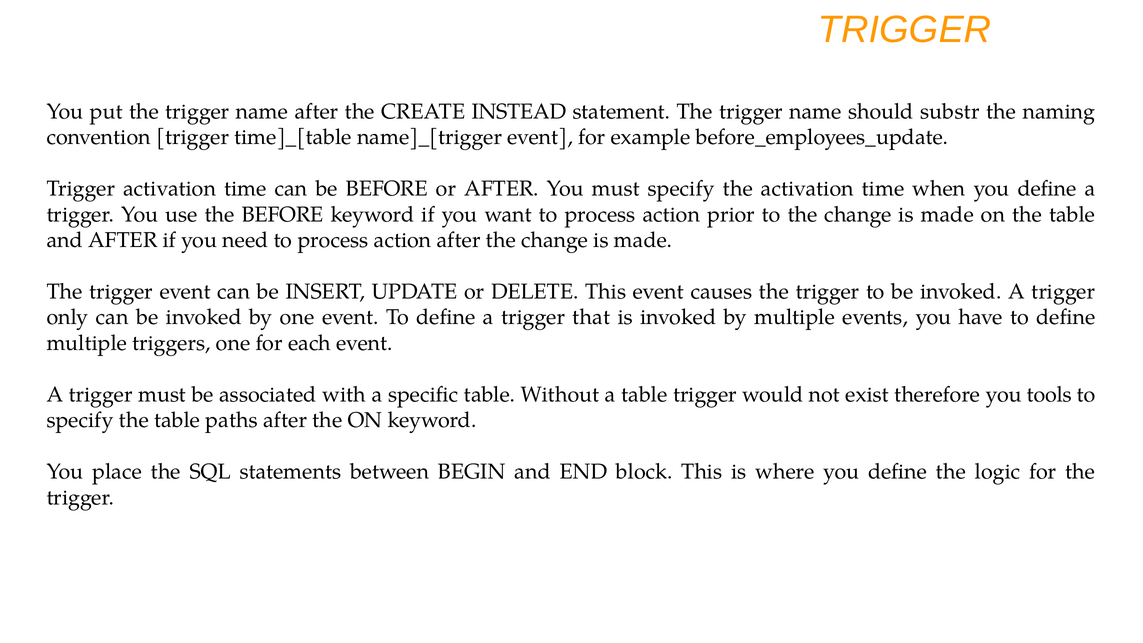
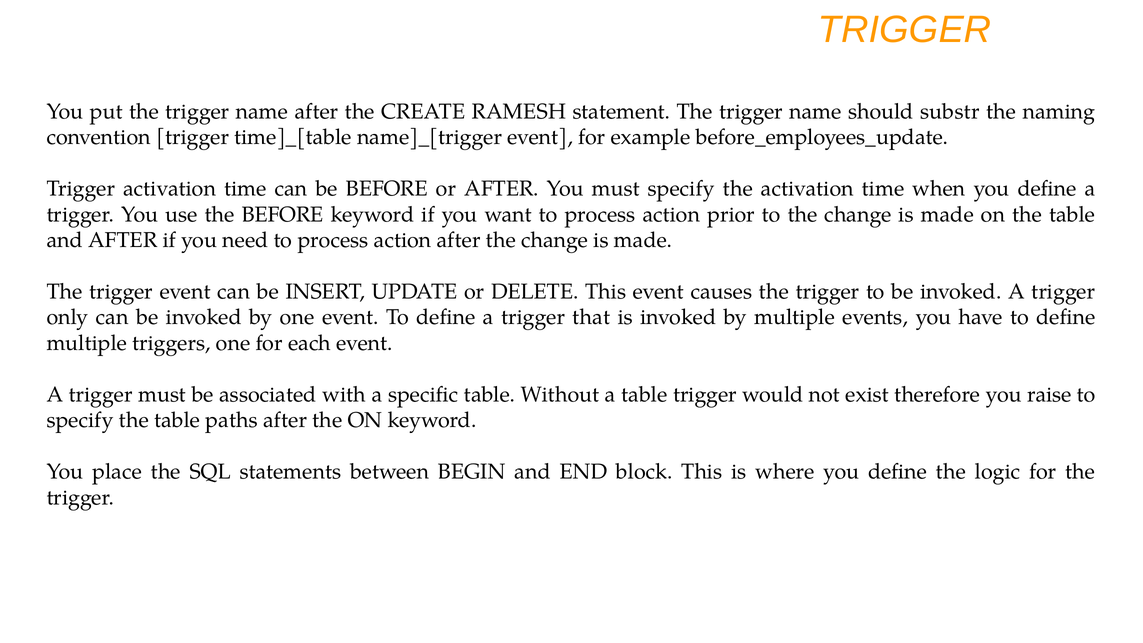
INSTEAD: INSTEAD -> RAMESH
tools: tools -> raise
